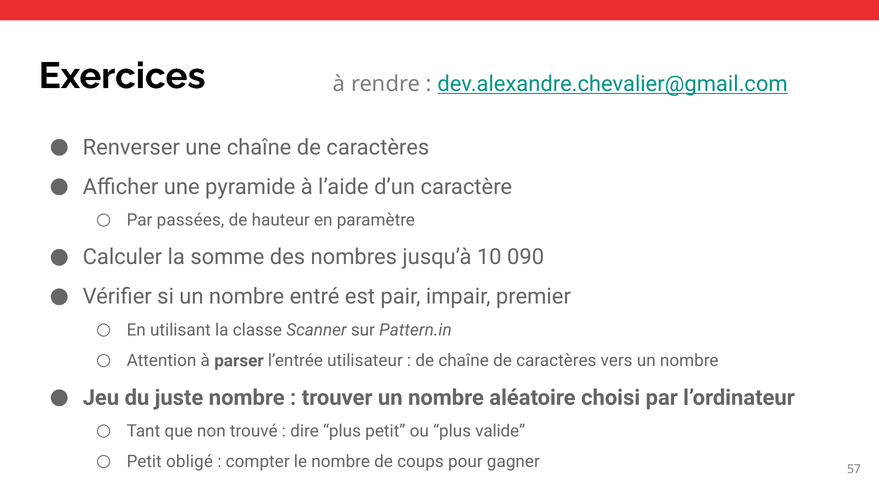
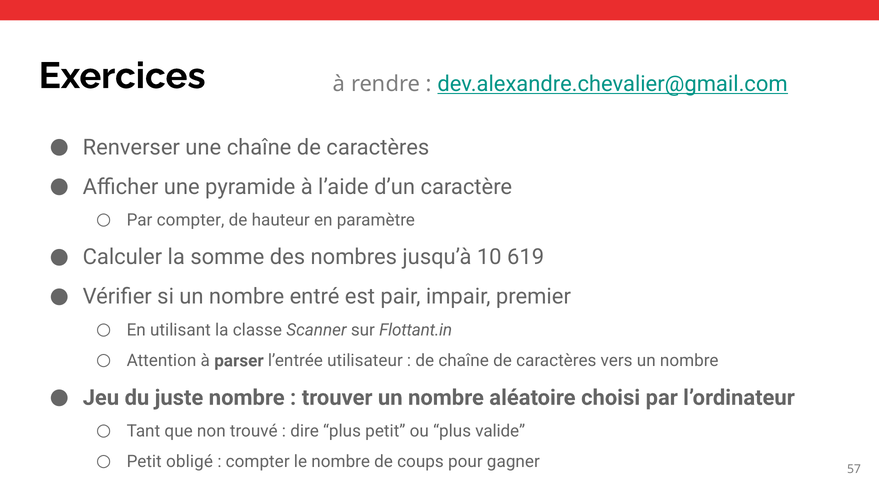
Par passées: passées -> compter
090: 090 -> 619
Pattern.in: Pattern.in -> Flottant.in
